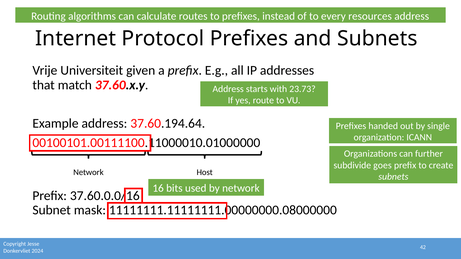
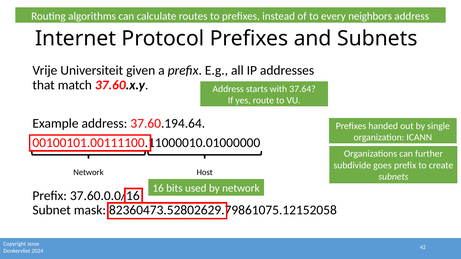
resources: resources -> neighbors
23.73: 23.73 -> 37.64
11111111.11111111.00000000.08000000: 11111111.11111111.00000000.08000000 -> 82360473.52802629.79861075.12152058
